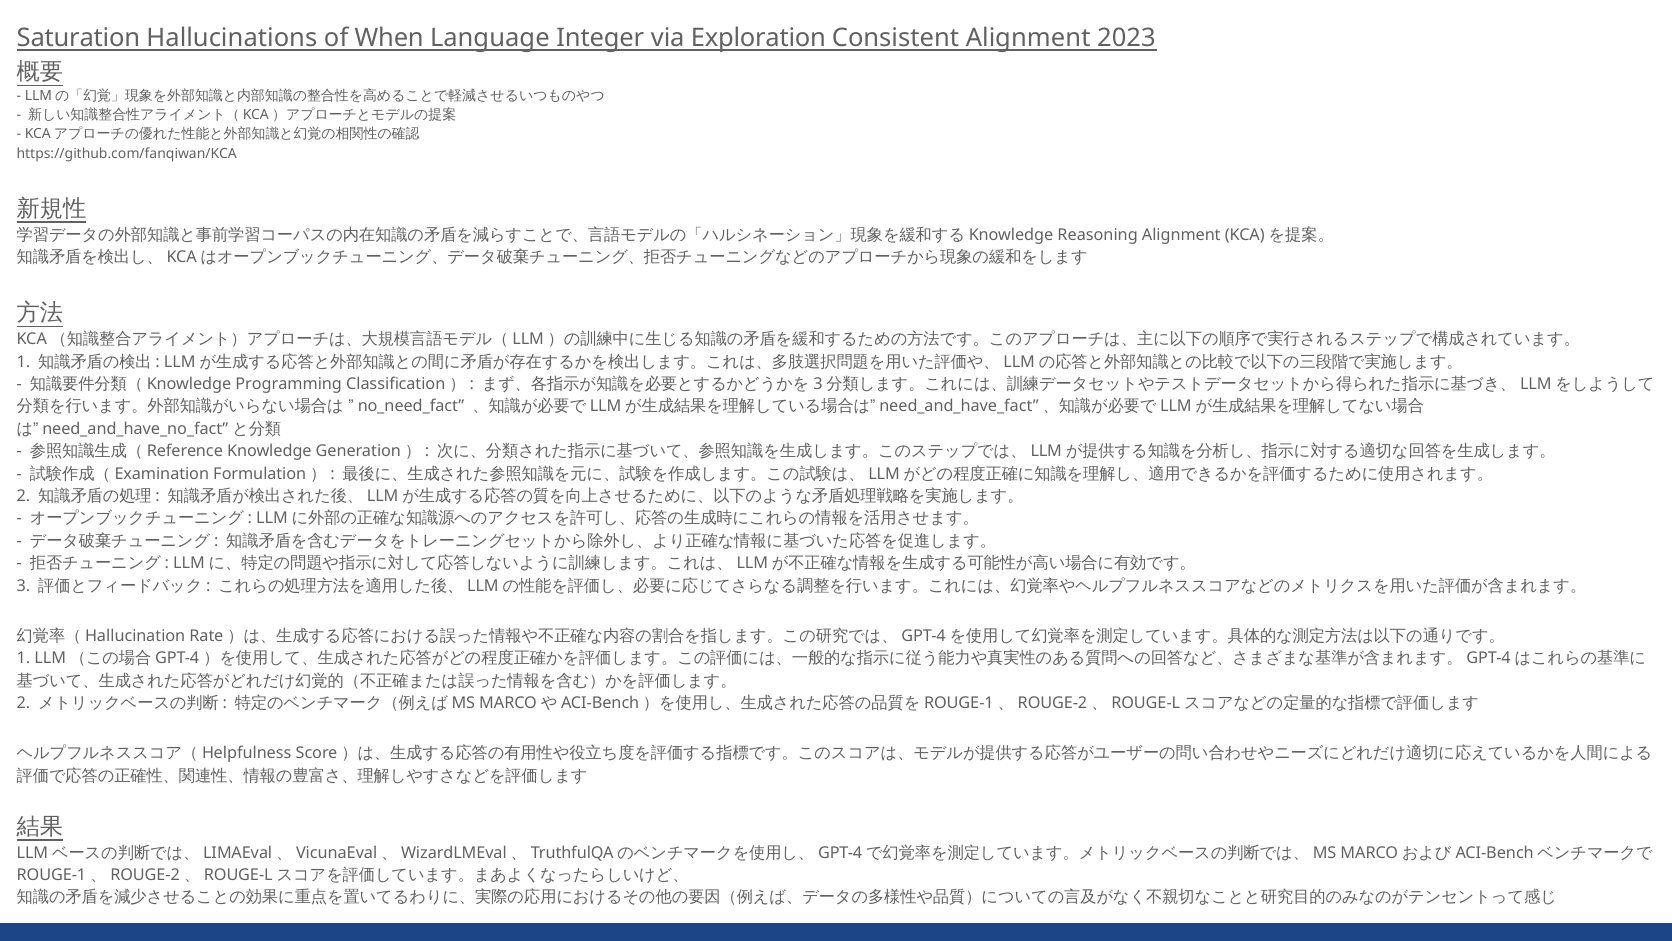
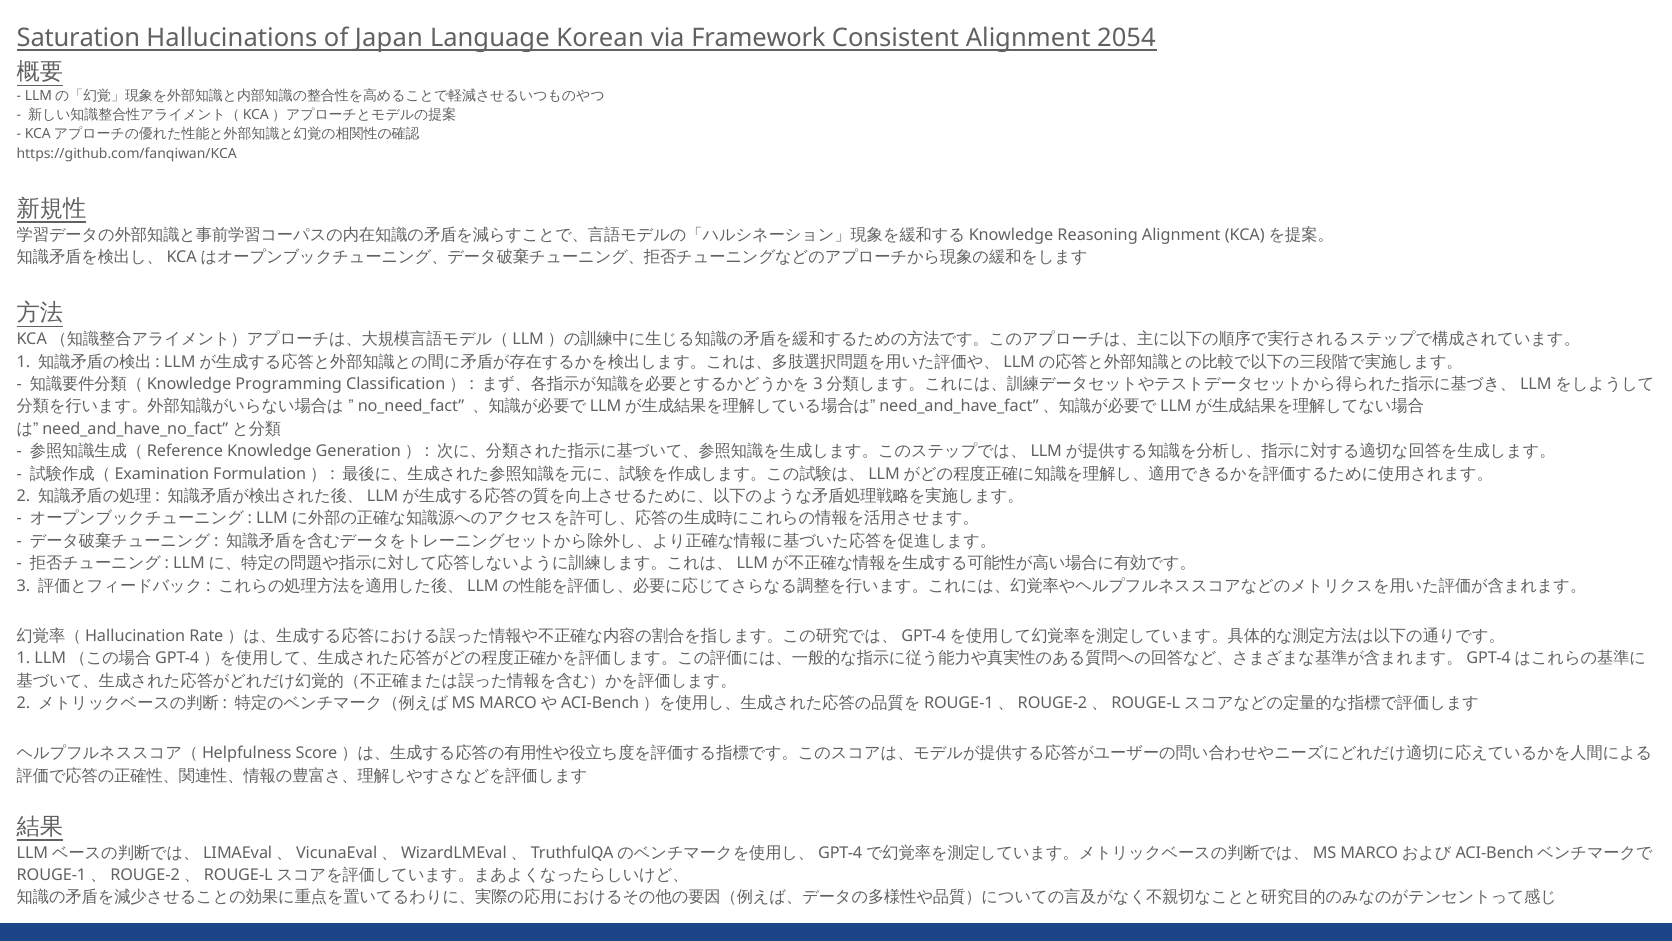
When: When -> Japan
Integer: Integer -> Korean
Exploration: Exploration -> Framework
2023: 2023 -> 2054
